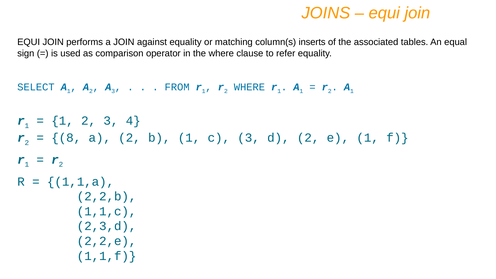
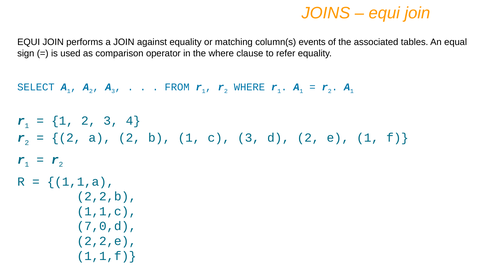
inserts: inserts -> events
8 at (66, 138): 8 -> 2
2,3,d: 2,3,d -> 7,0,d
